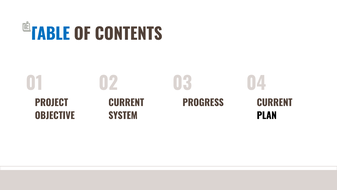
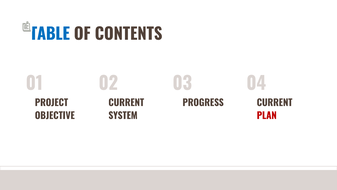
PLAN colour: black -> red
